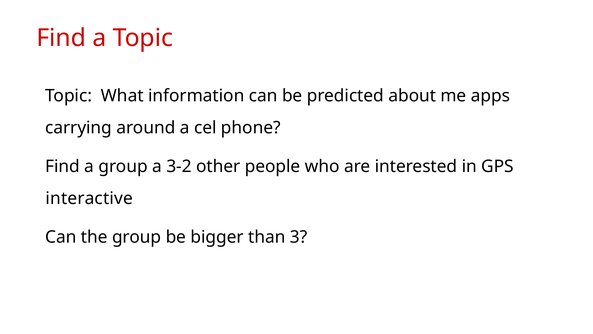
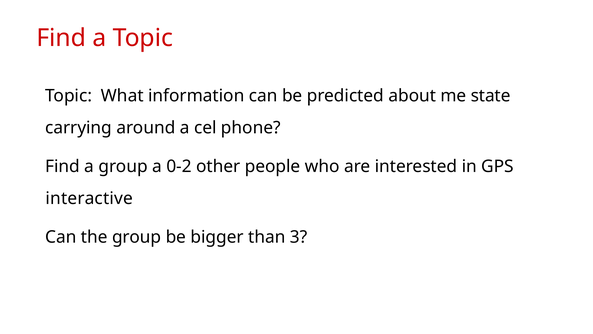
apps: apps -> state
3-2: 3-2 -> 0-2
